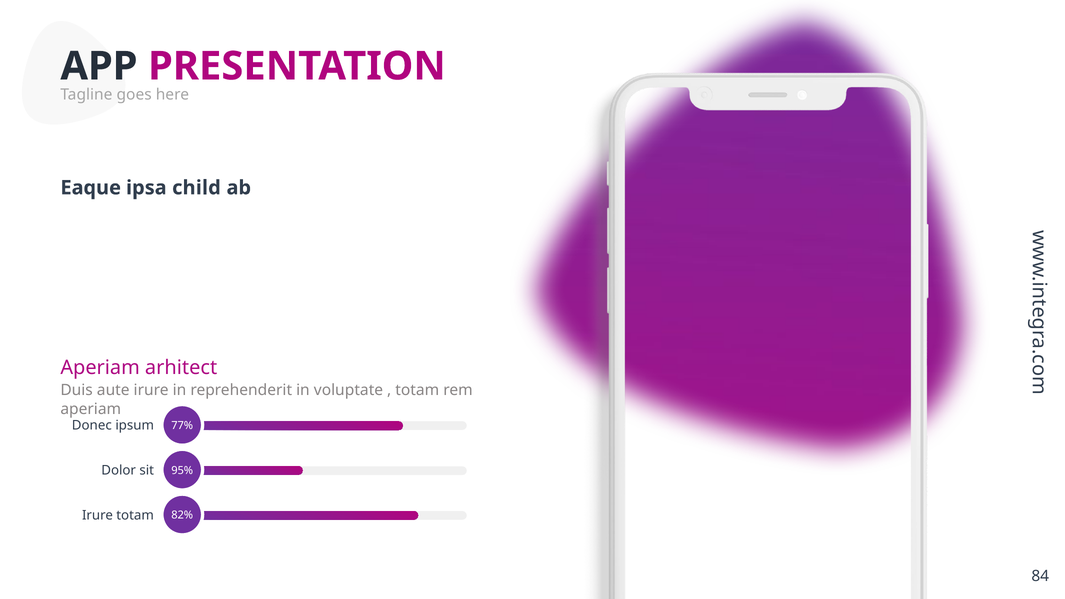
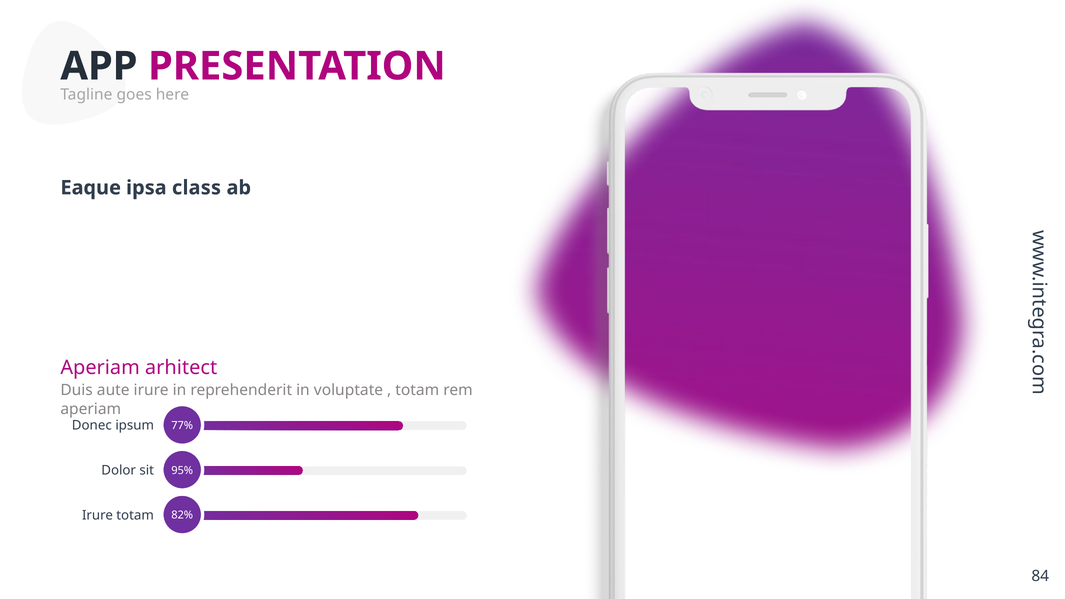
child: child -> class
